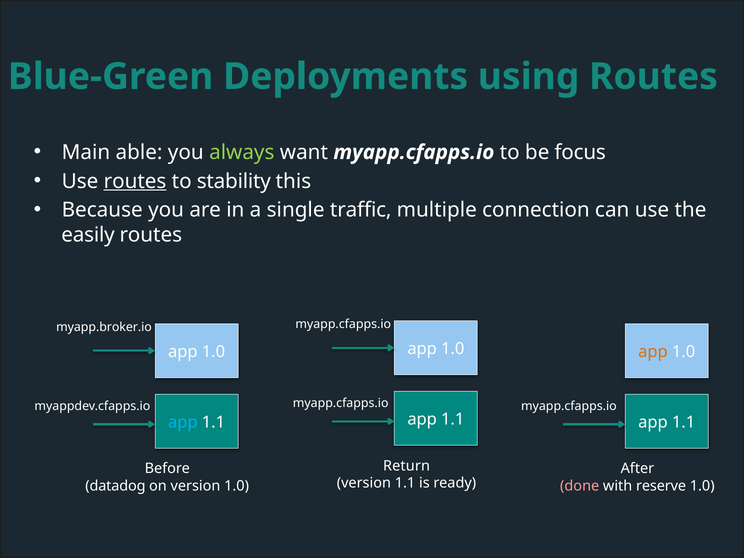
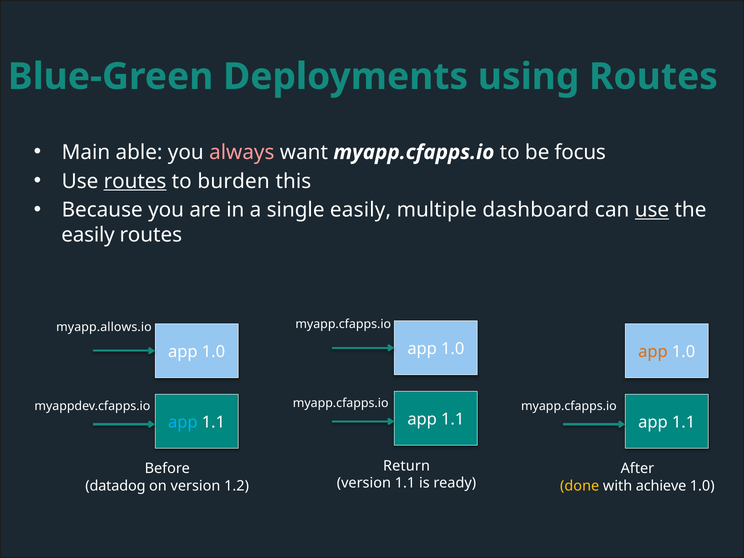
always colour: light green -> pink
stability: stability -> burden
single traffic: traffic -> easily
connection: connection -> dashboard
use at (652, 210) underline: none -> present
myapp.broker.io: myapp.broker.io -> myapp.allows.io
version 1.0: 1.0 -> 1.2
done colour: pink -> yellow
reserve: reserve -> achieve
